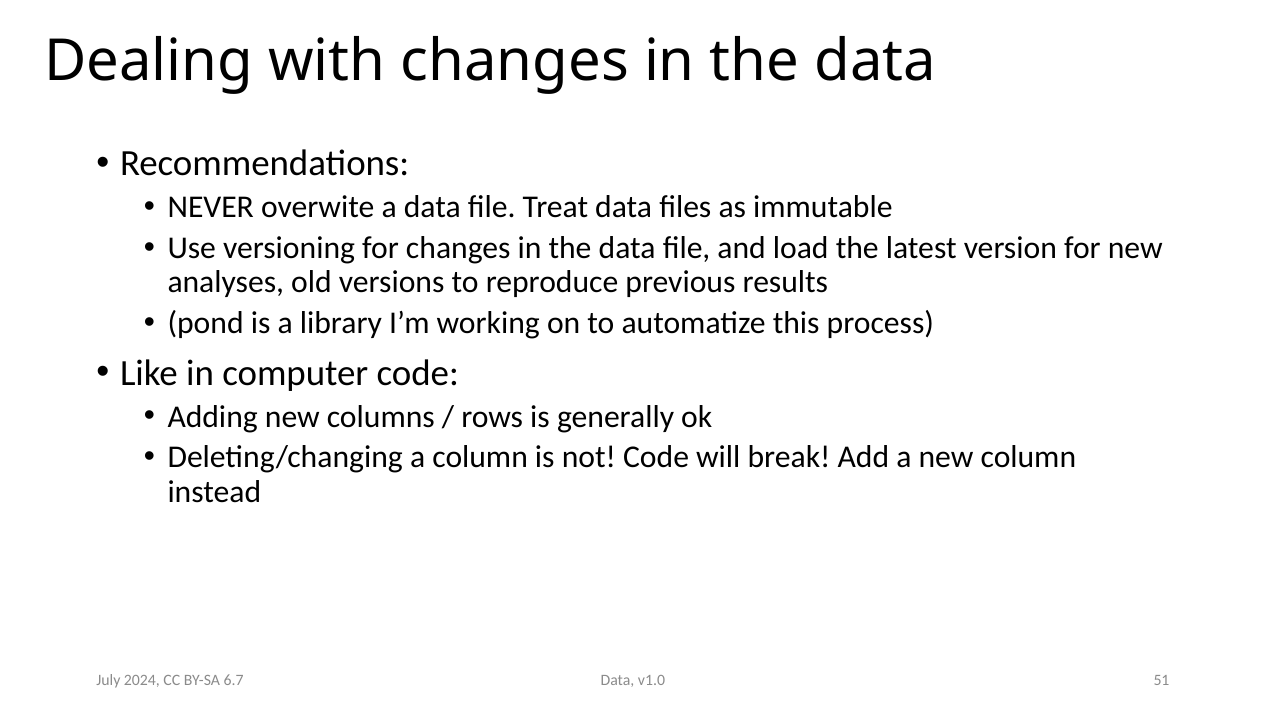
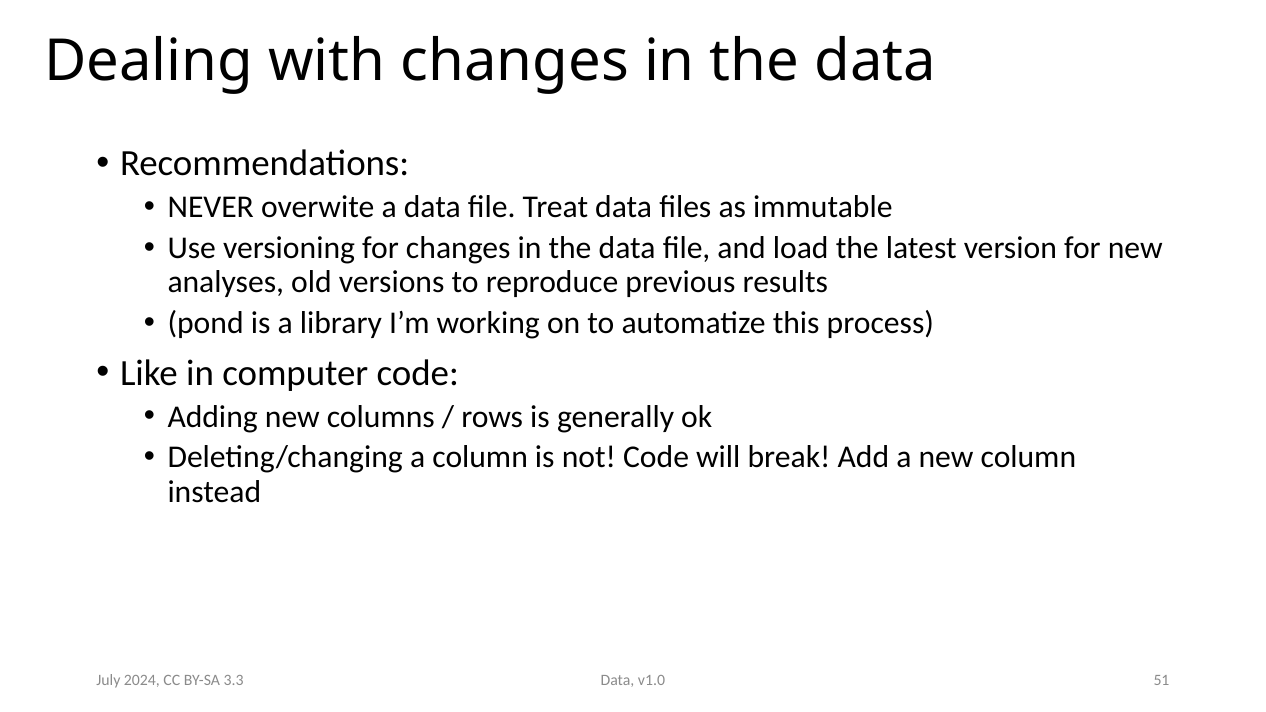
6.7: 6.7 -> 3.3
